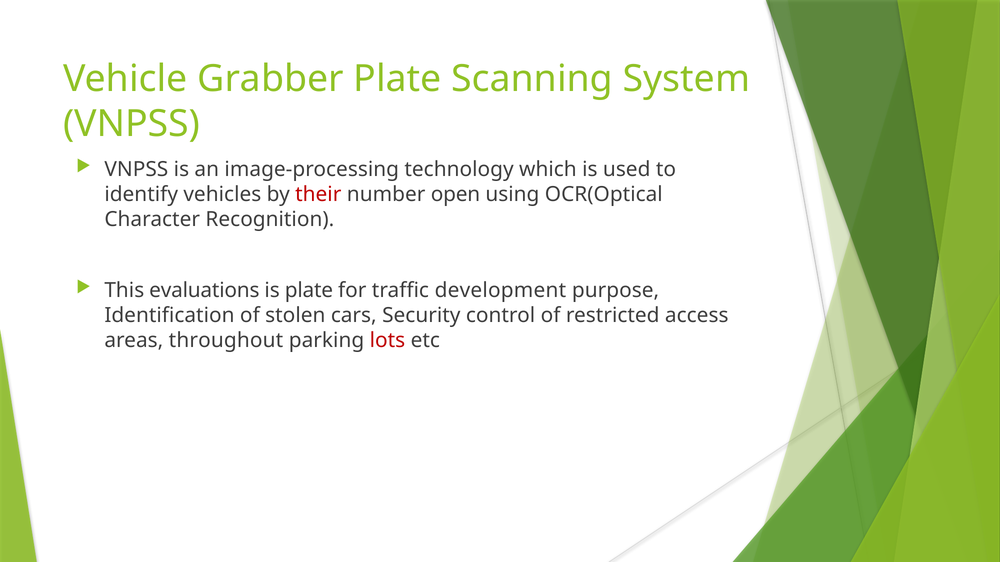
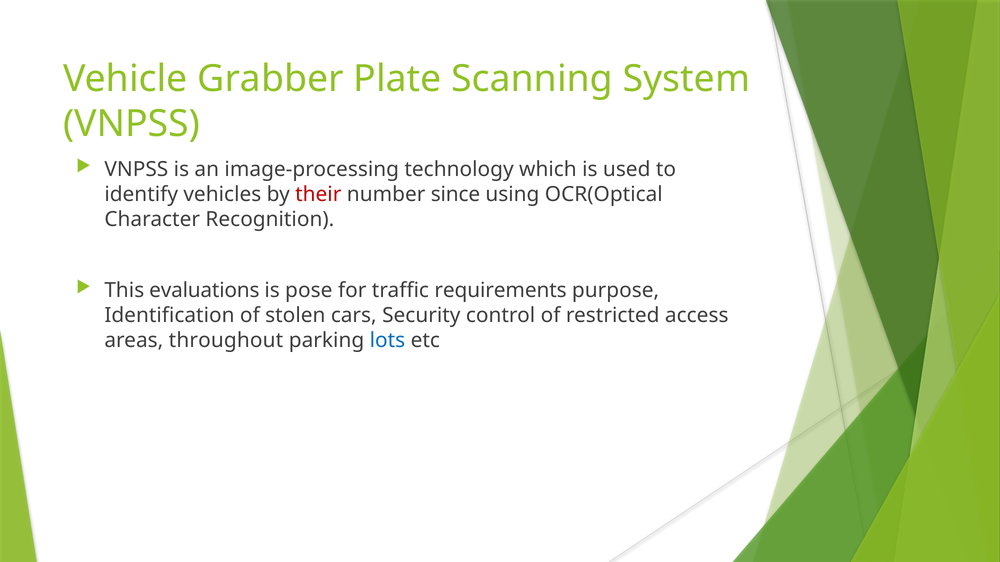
open: open -> since
is plate: plate -> pose
development: development -> requirements
lots colour: red -> blue
